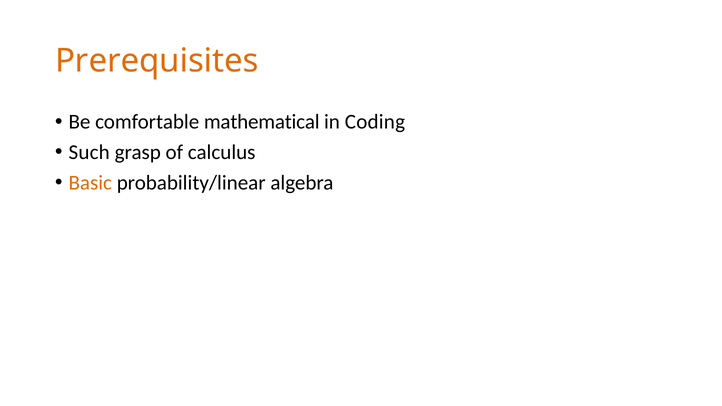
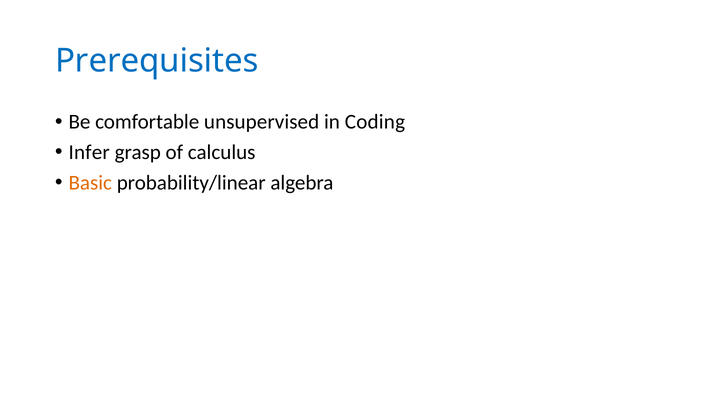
Prerequisites colour: orange -> blue
mathematical: mathematical -> unsupervised
Such: Such -> Infer
